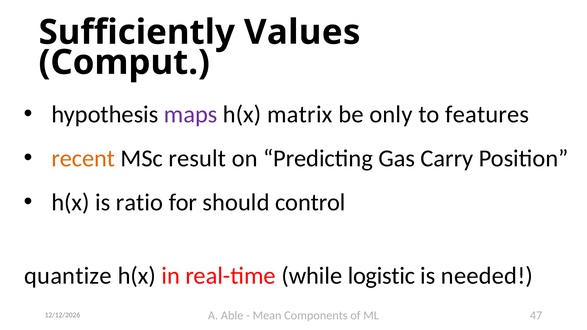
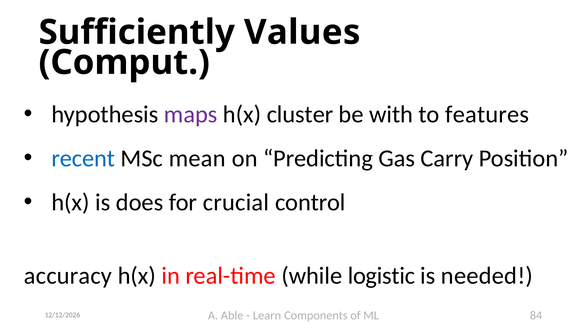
matrix: matrix -> cluster
only: only -> with
recent colour: orange -> blue
result: result -> mean
ratio: ratio -> does
should: should -> crucial
quantize: quantize -> accuracy
Mean: Mean -> Learn
47: 47 -> 84
